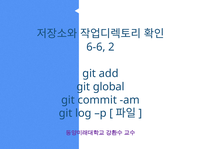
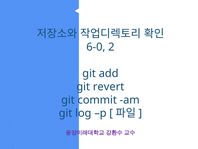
6-6: 6-6 -> 6-0
global: global -> revert
